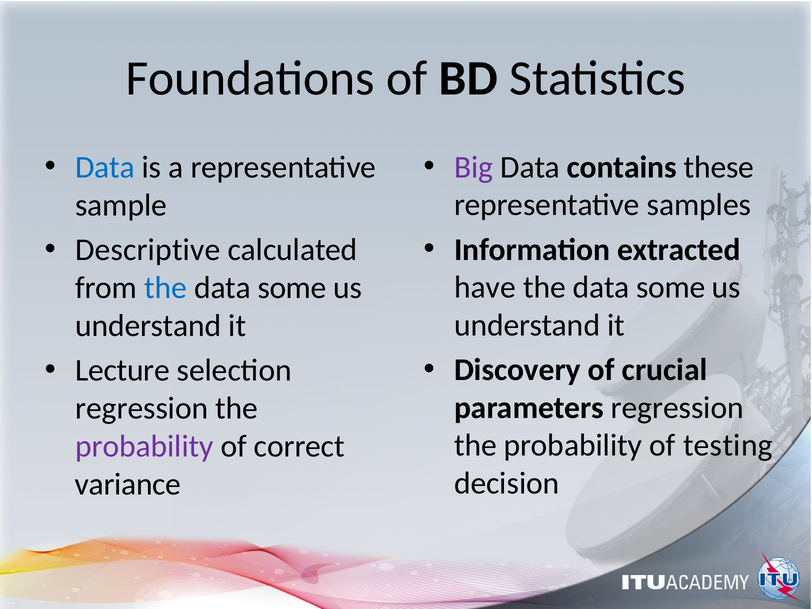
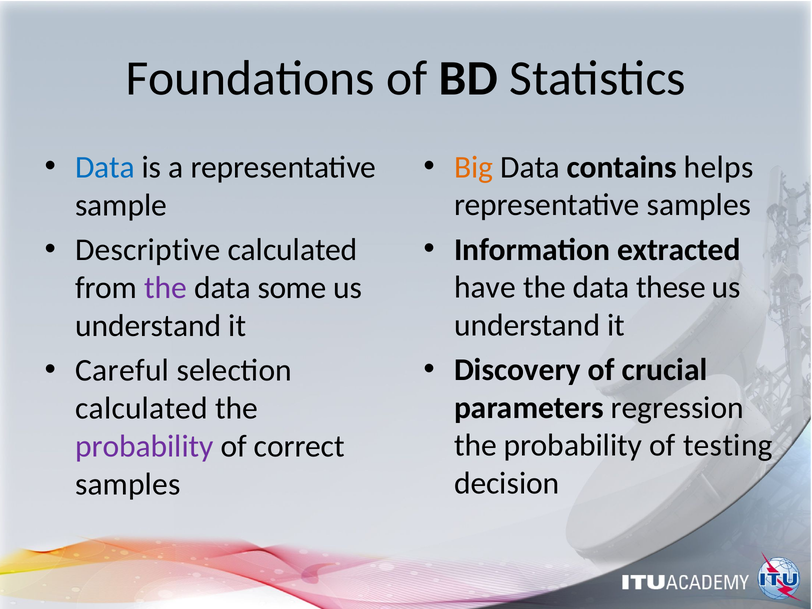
Big colour: purple -> orange
these: these -> helps
some at (671, 287): some -> these
the at (166, 288) colour: blue -> purple
Lecture: Lecture -> Careful
regression at (142, 408): regression -> calculated
variance at (128, 484): variance -> samples
